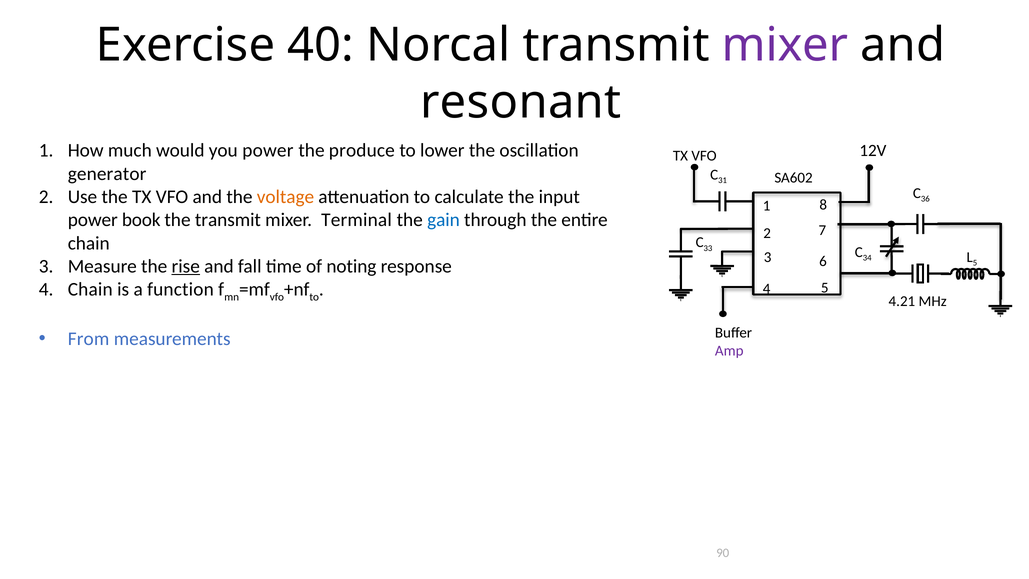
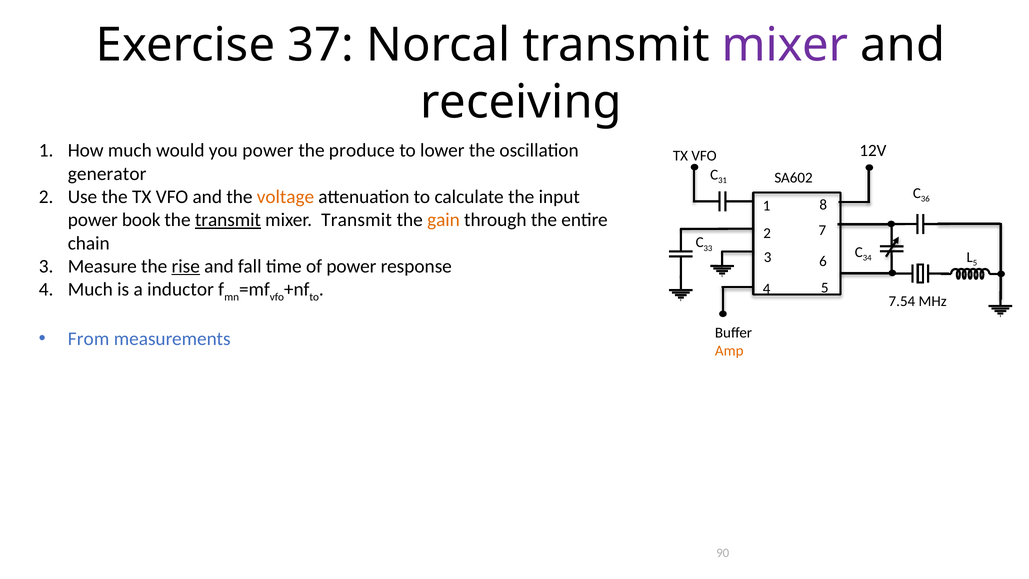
40: 40 -> 37
resonant: resonant -> receiving
transmit at (228, 220) underline: none -> present
mixer Terminal: Terminal -> Transmit
gain colour: blue -> orange
of noting: noting -> power
4 Chain: Chain -> Much
function: function -> inductor
4.21: 4.21 -> 7.54
Amp colour: purple -> orange
